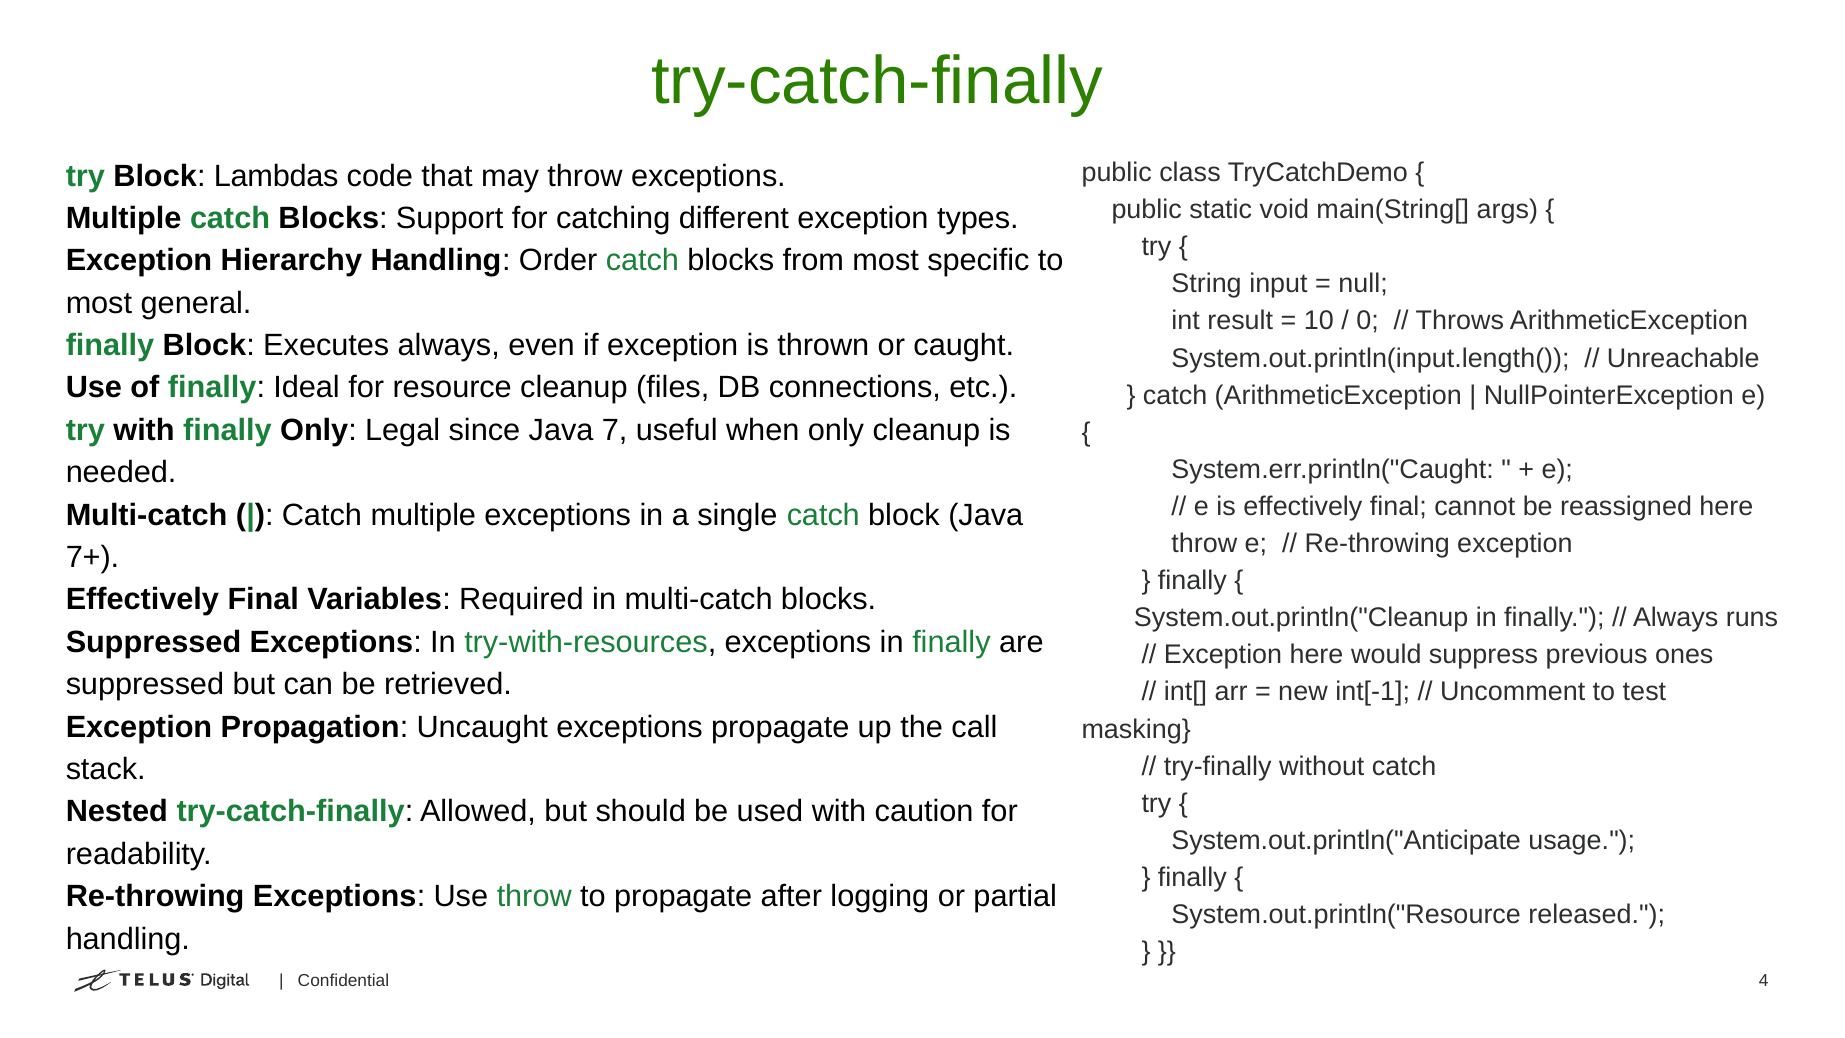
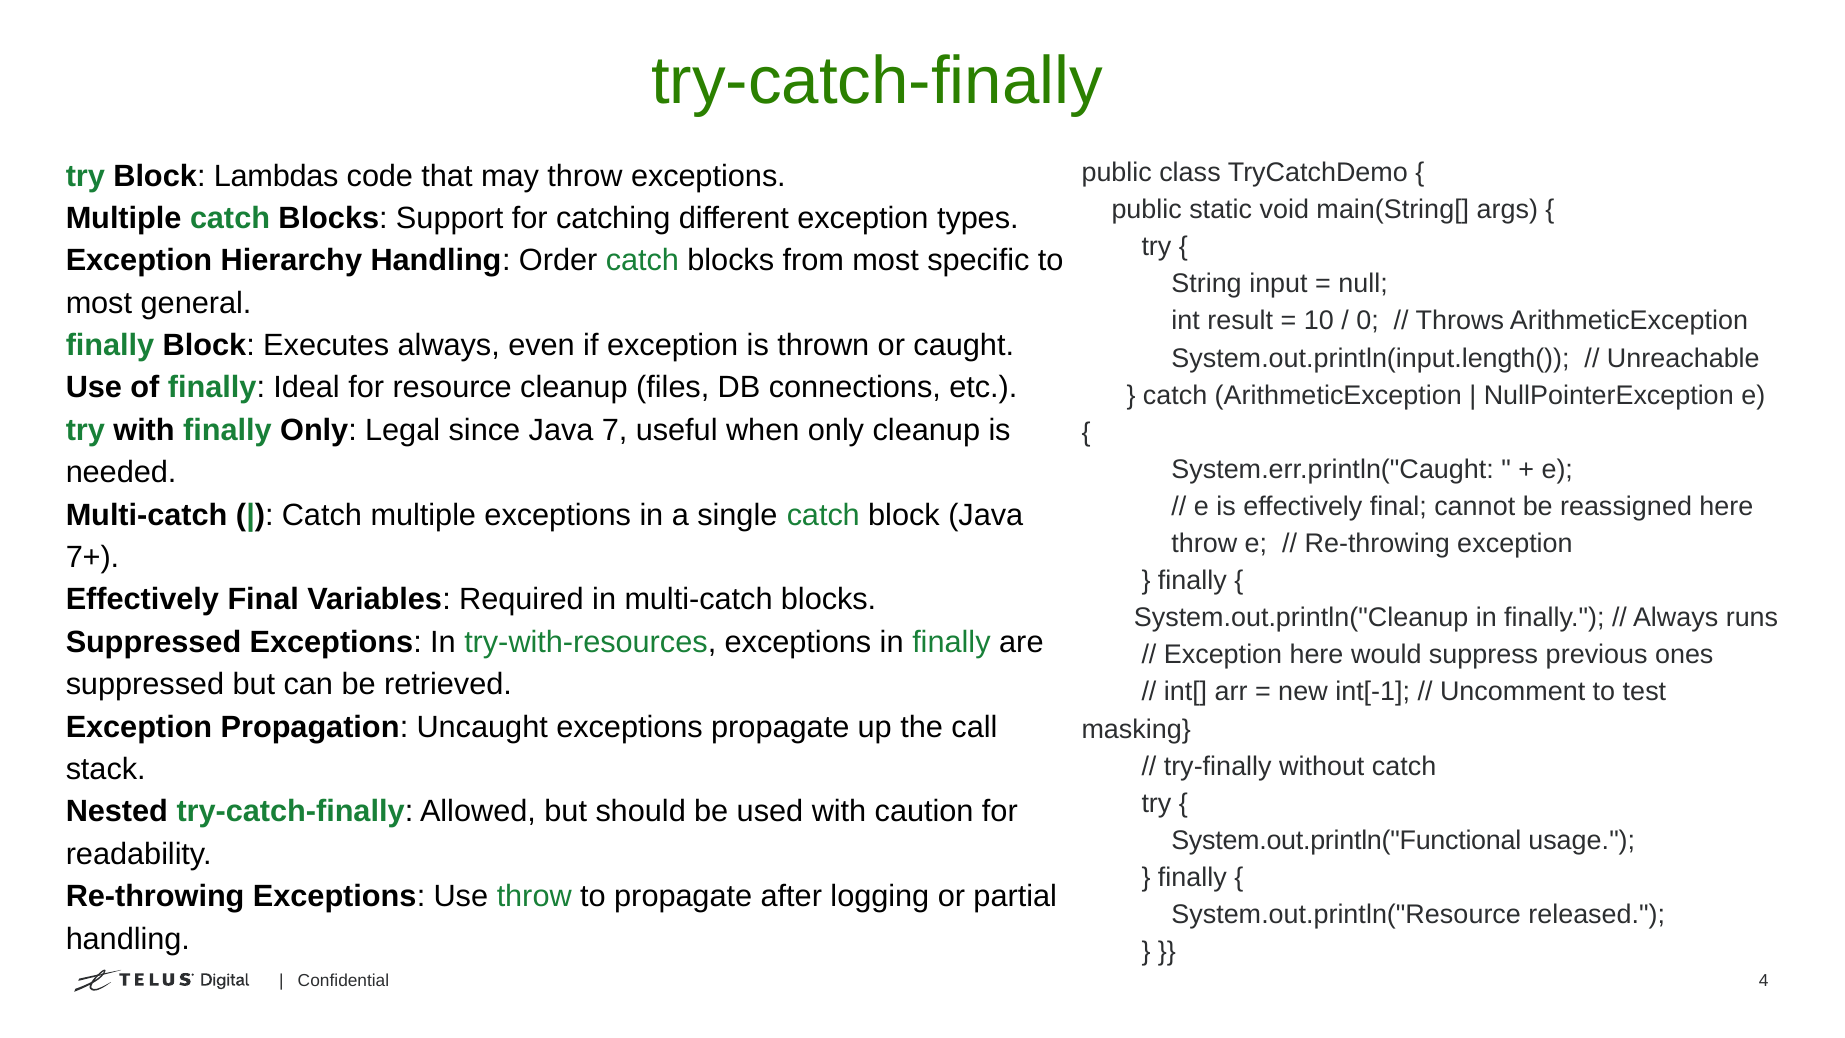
System.out.println("Anticipate: System.out.println("Anticipate -> System.out.println("Functional
